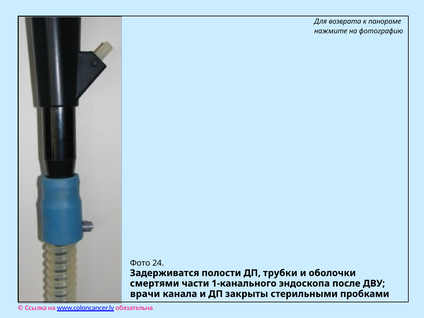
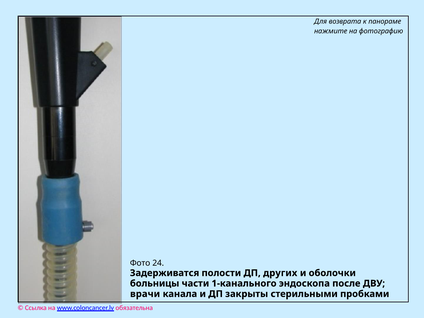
трубки: трубки -> других
смертями: смертями -> больницы
